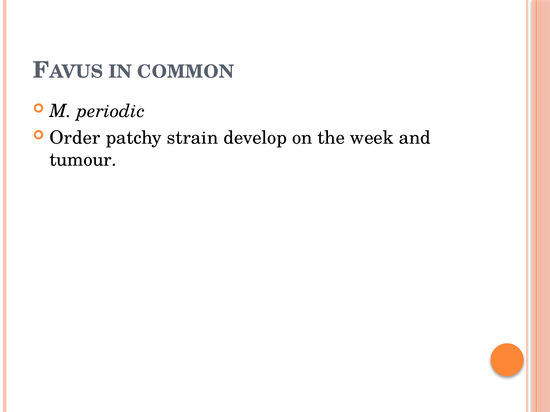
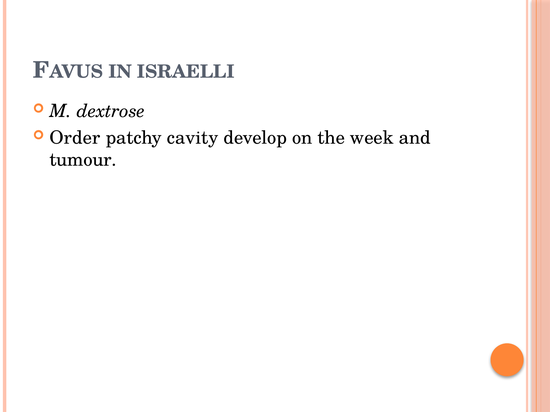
COMMON: COMMON -> ISRAELLI
periodic: periodic -> dextrose
strain: strain -> cavity
